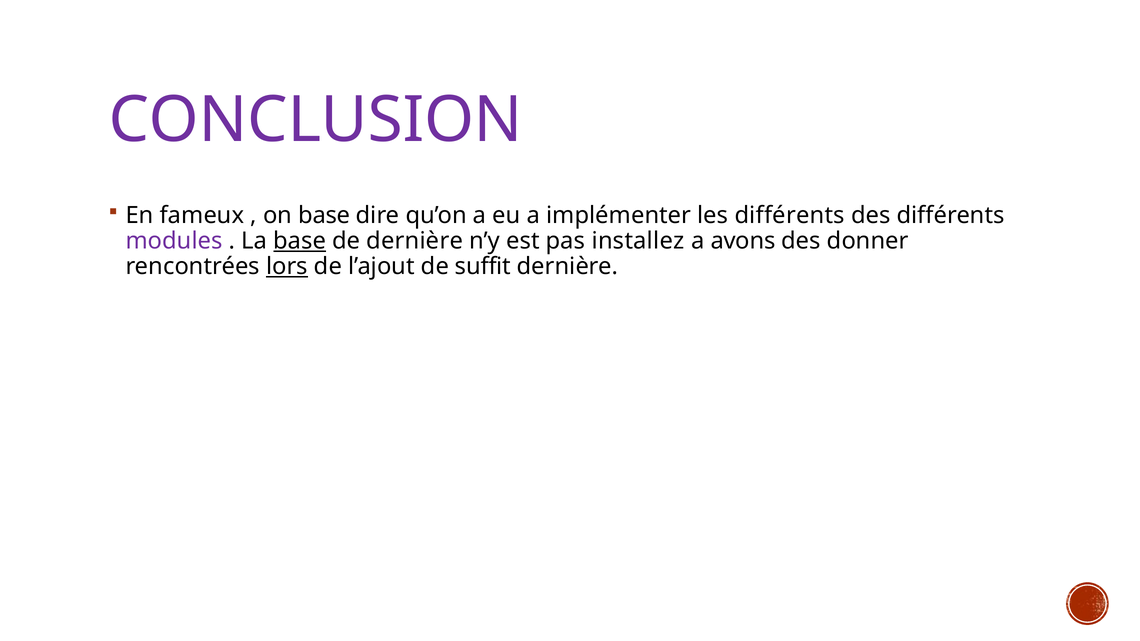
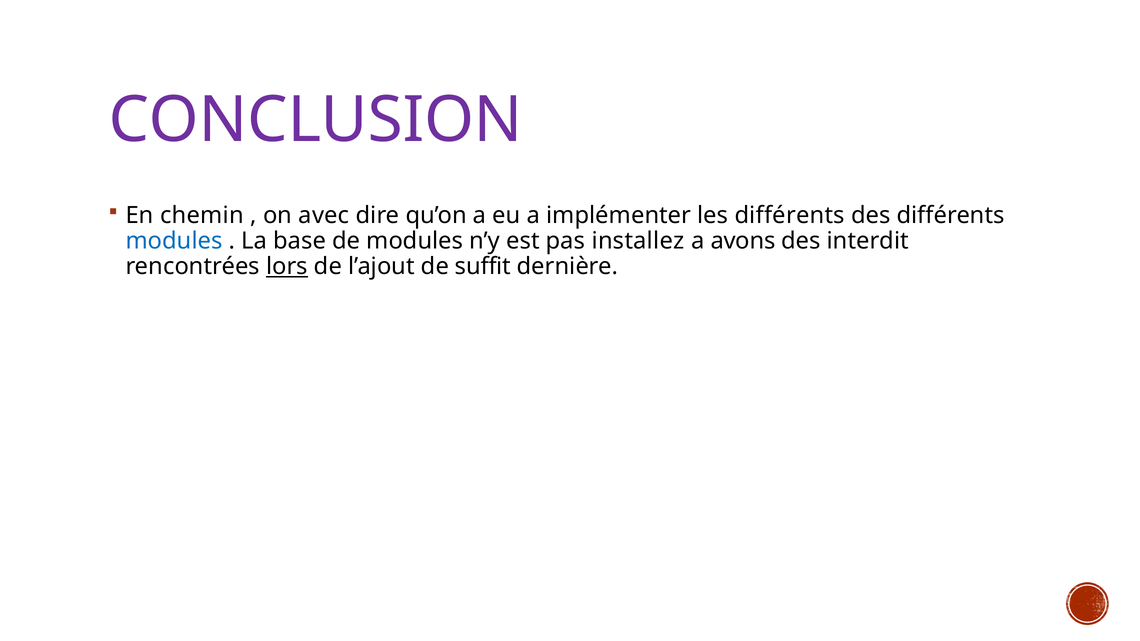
fameux: fameux -> chemin
on base: base -> avec
modules at (174, 241) colour: purple -> blue
base at (300, 241) underline: present -> none
de dernière: dernière -> modules
donner: donner -> interdit
